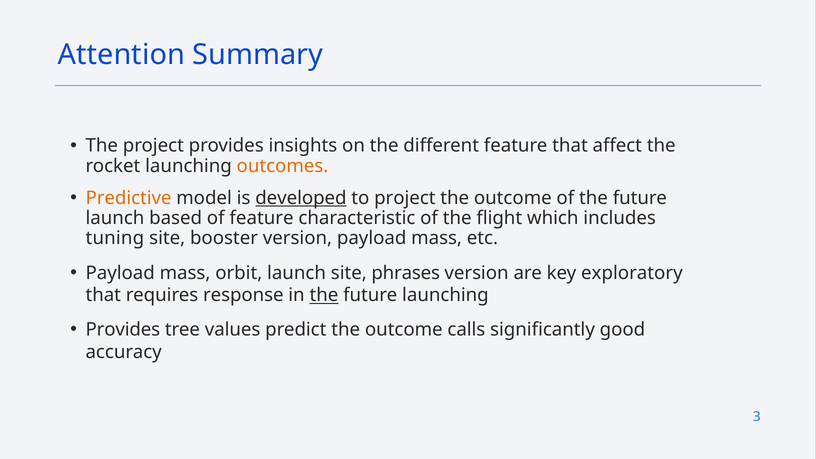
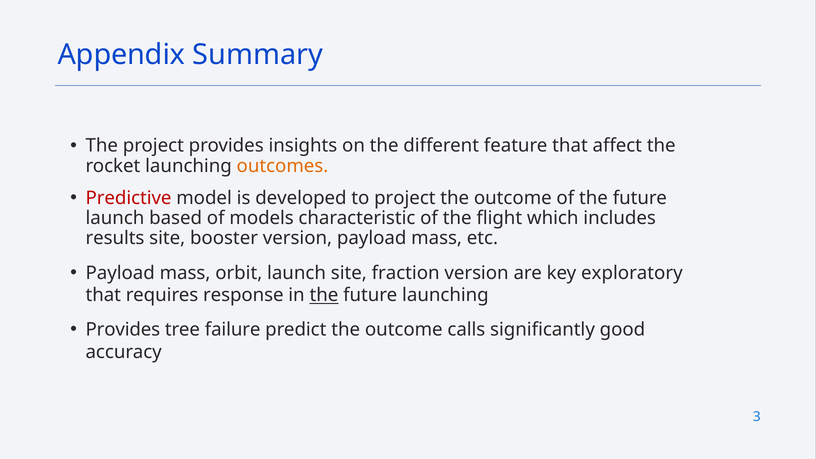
Attention: Attention -> Appendix
Predictive colour: orange -> red
developed underline: present -> none
of feature: feature -> models
tuning: tuning -> results
phrases: phrases -> fraction
values: values -> failure
